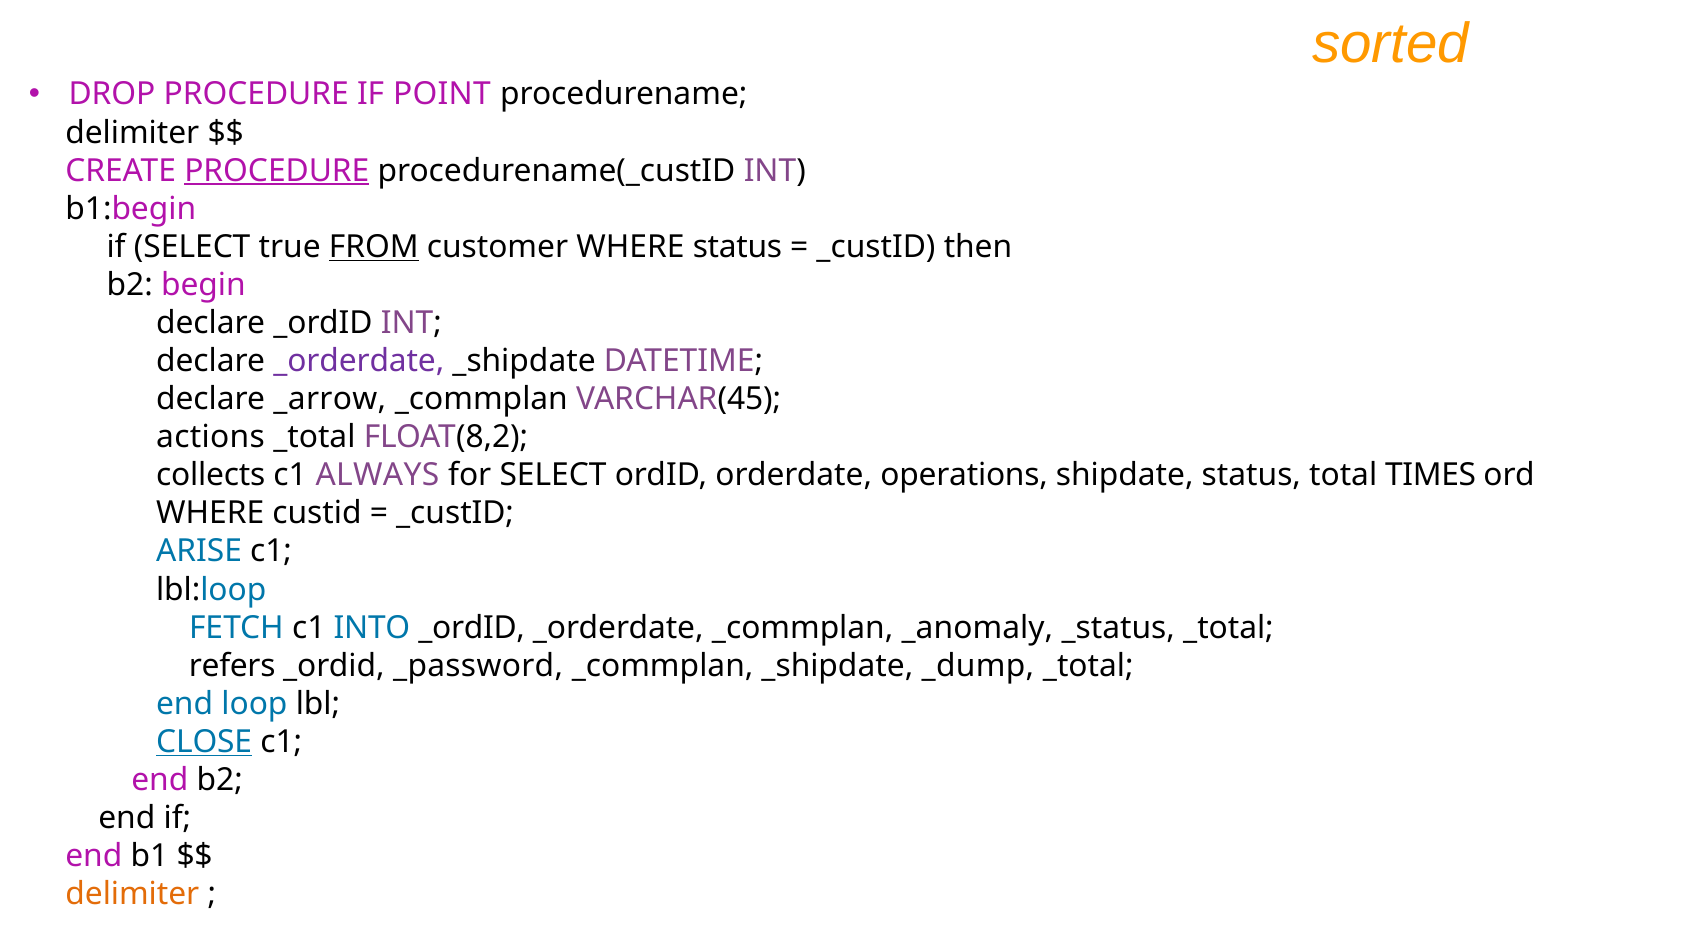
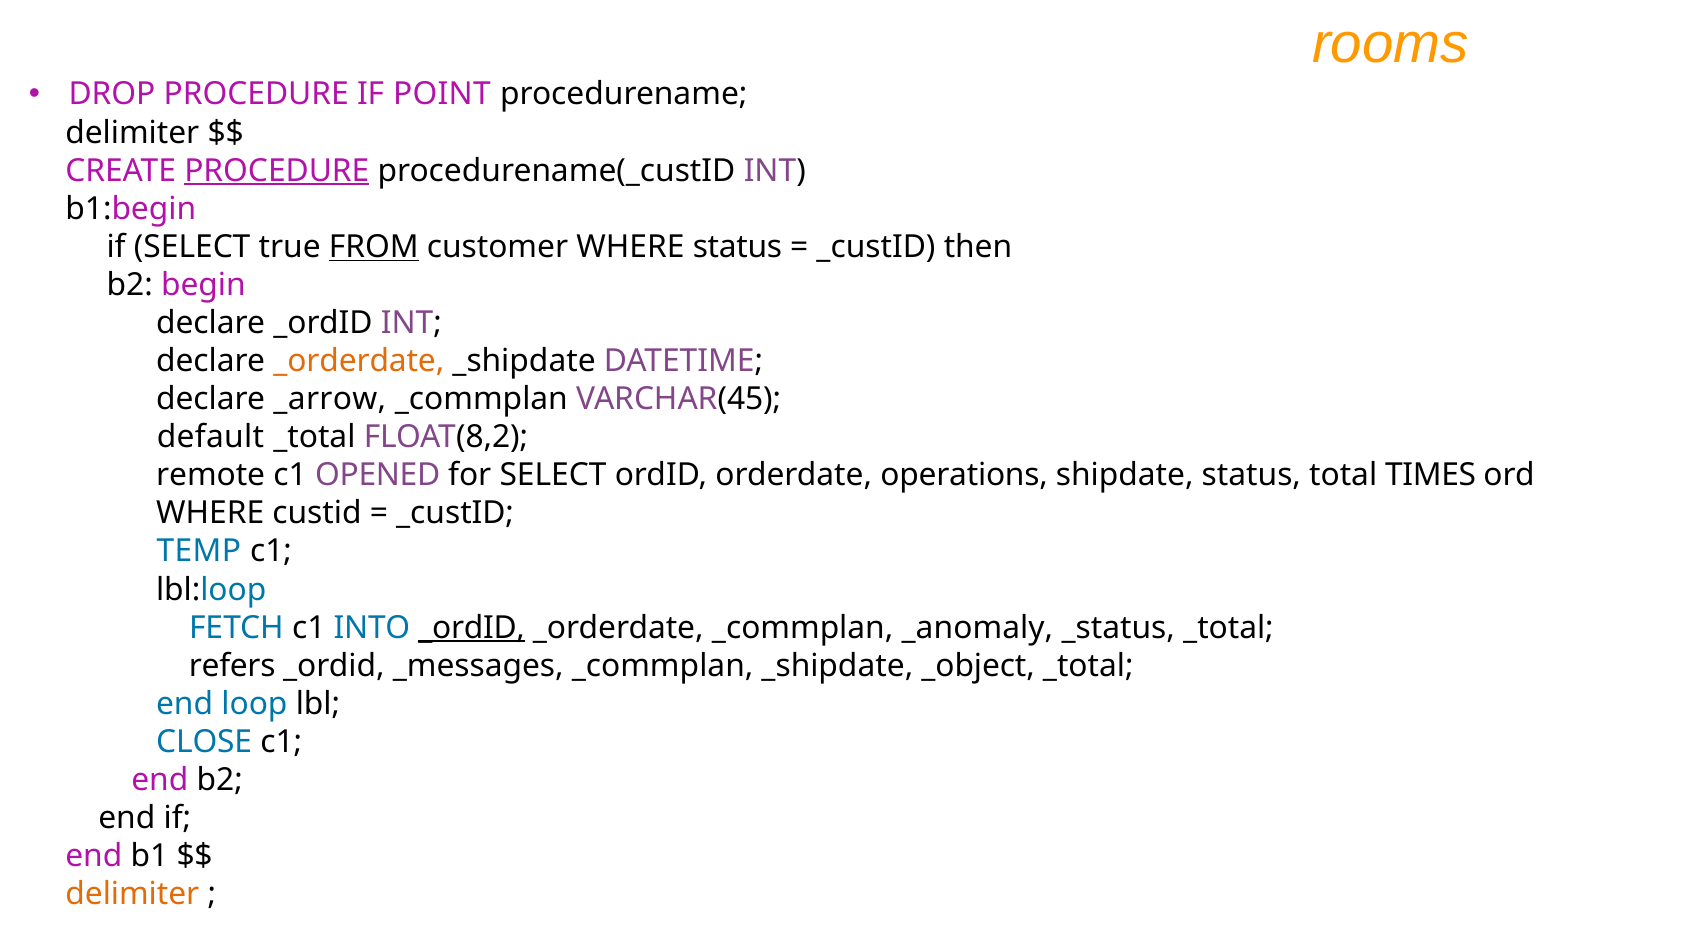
sorted: sorted -> rooms
_orderdate at (359, 361) colour: purple -> orange
actions: actions -> default
collects: collects -> remote
ALWAYS: ALWAYS -> OPENED
ARISE: ARISE -> TEMP
_ordID at (472, 628) underline: none -> present
_password: _password -> _messages
_dump: _dump -> _object
CLOSE underline: present -> none
